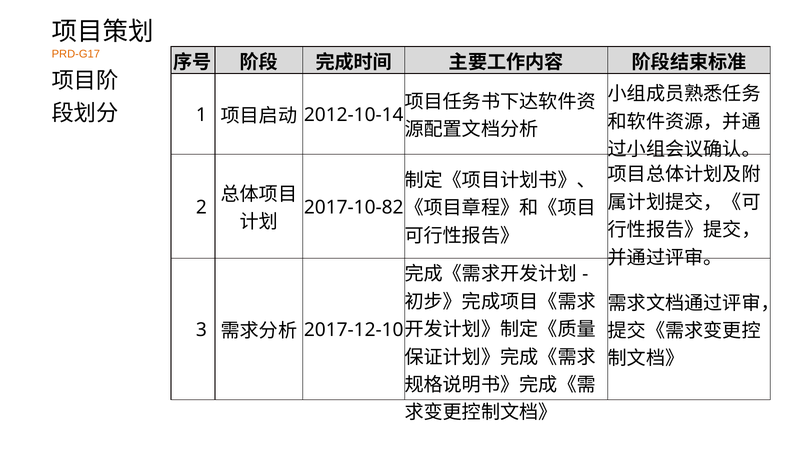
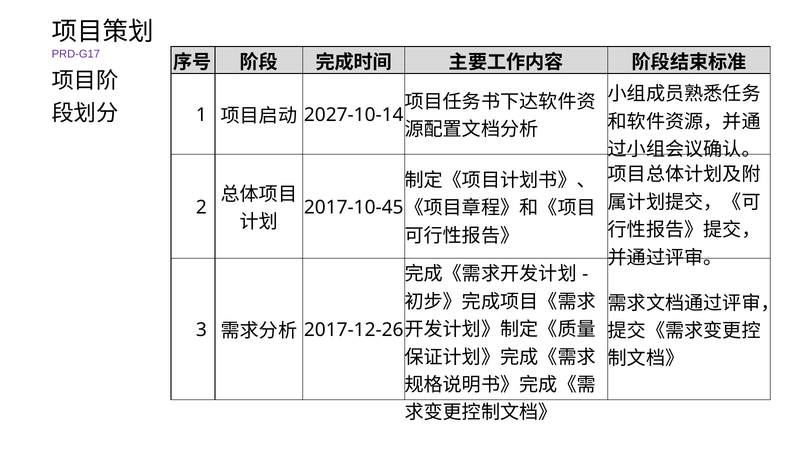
PRD-G17 colour: orange -> purple
2012-10-14: 2012-10-14 -> 2027-10-14
2017-10-82: 2017-10-82 -> 2017-10-45
2017-12-10: 2017-12-10 -> 2017-12-26
